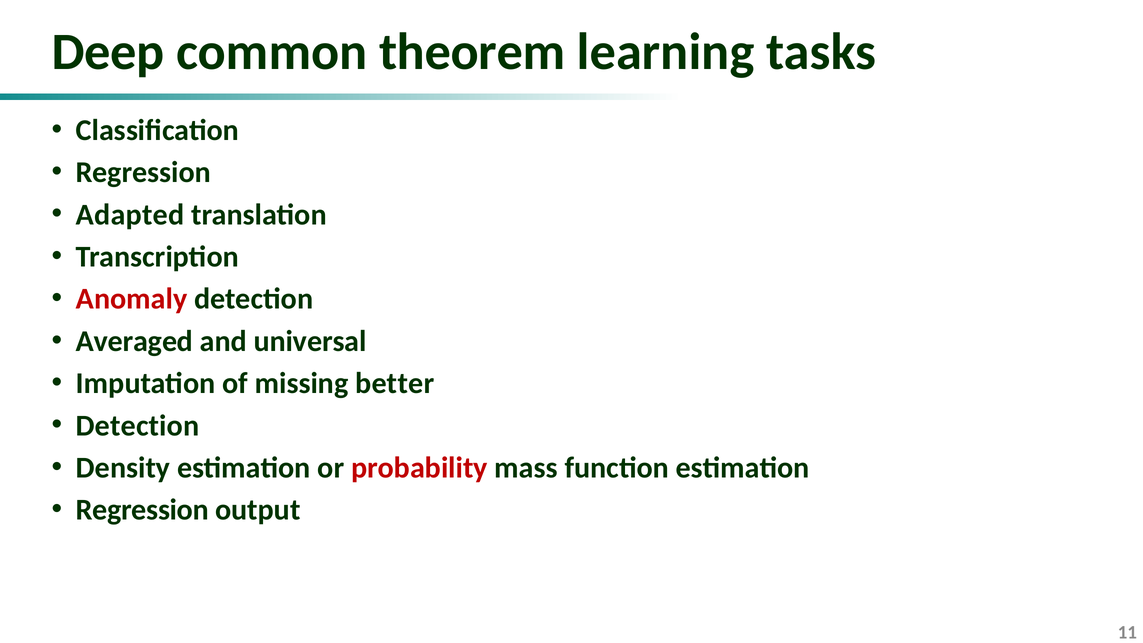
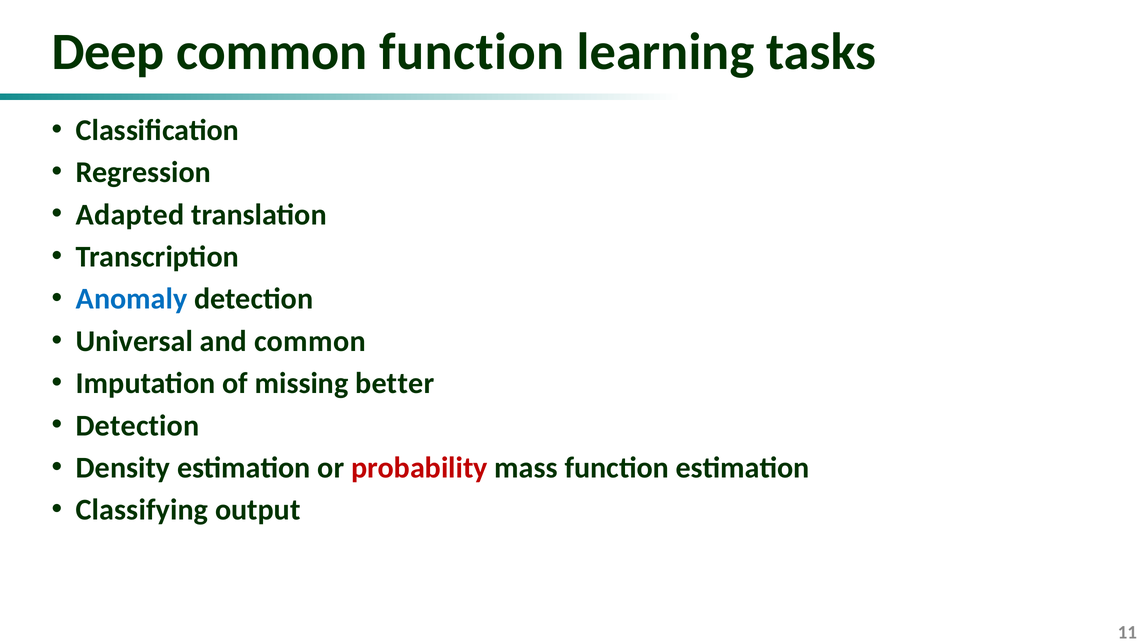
common theorem: theorem -> function
Anomaly colour: red -> blue
Averaged: Averaged -> Universal
and universal: universal -> common
Regression at (142, 510): Regression -> Classifying
